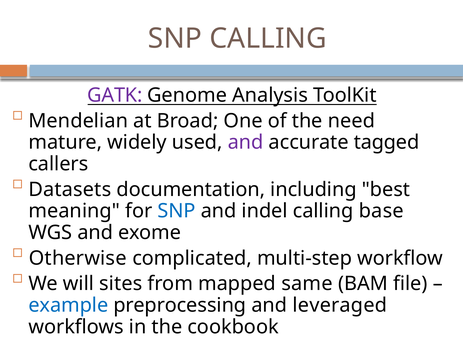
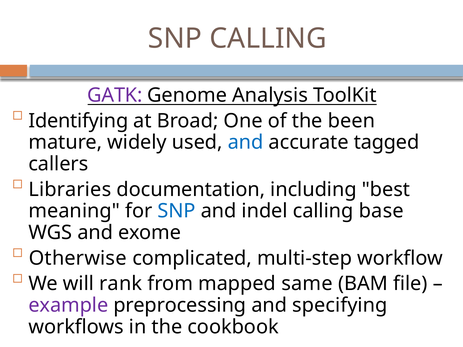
Mendelian: Mendelian -> Identifying
need: need -> been
and at (246, 143) colour: purple -> blue
Datasets: Datasets -> Libraries
sites: sites -> rank
example colour: blue -> purple
leveraged: leveraged -> specifying
